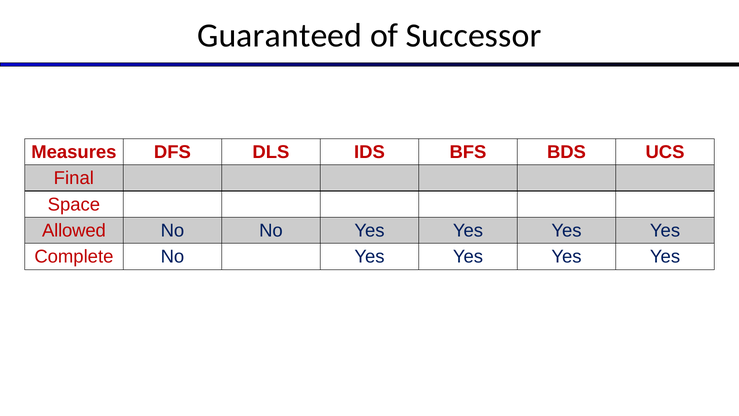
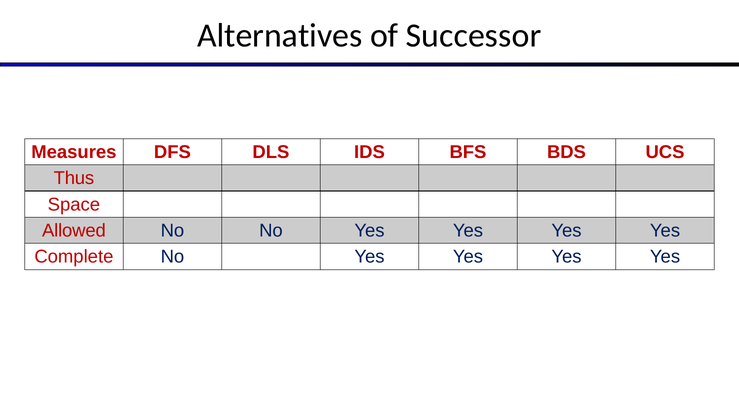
Guaranteed: Guaranteed -> Alternatives
Final: Final -> Thus
